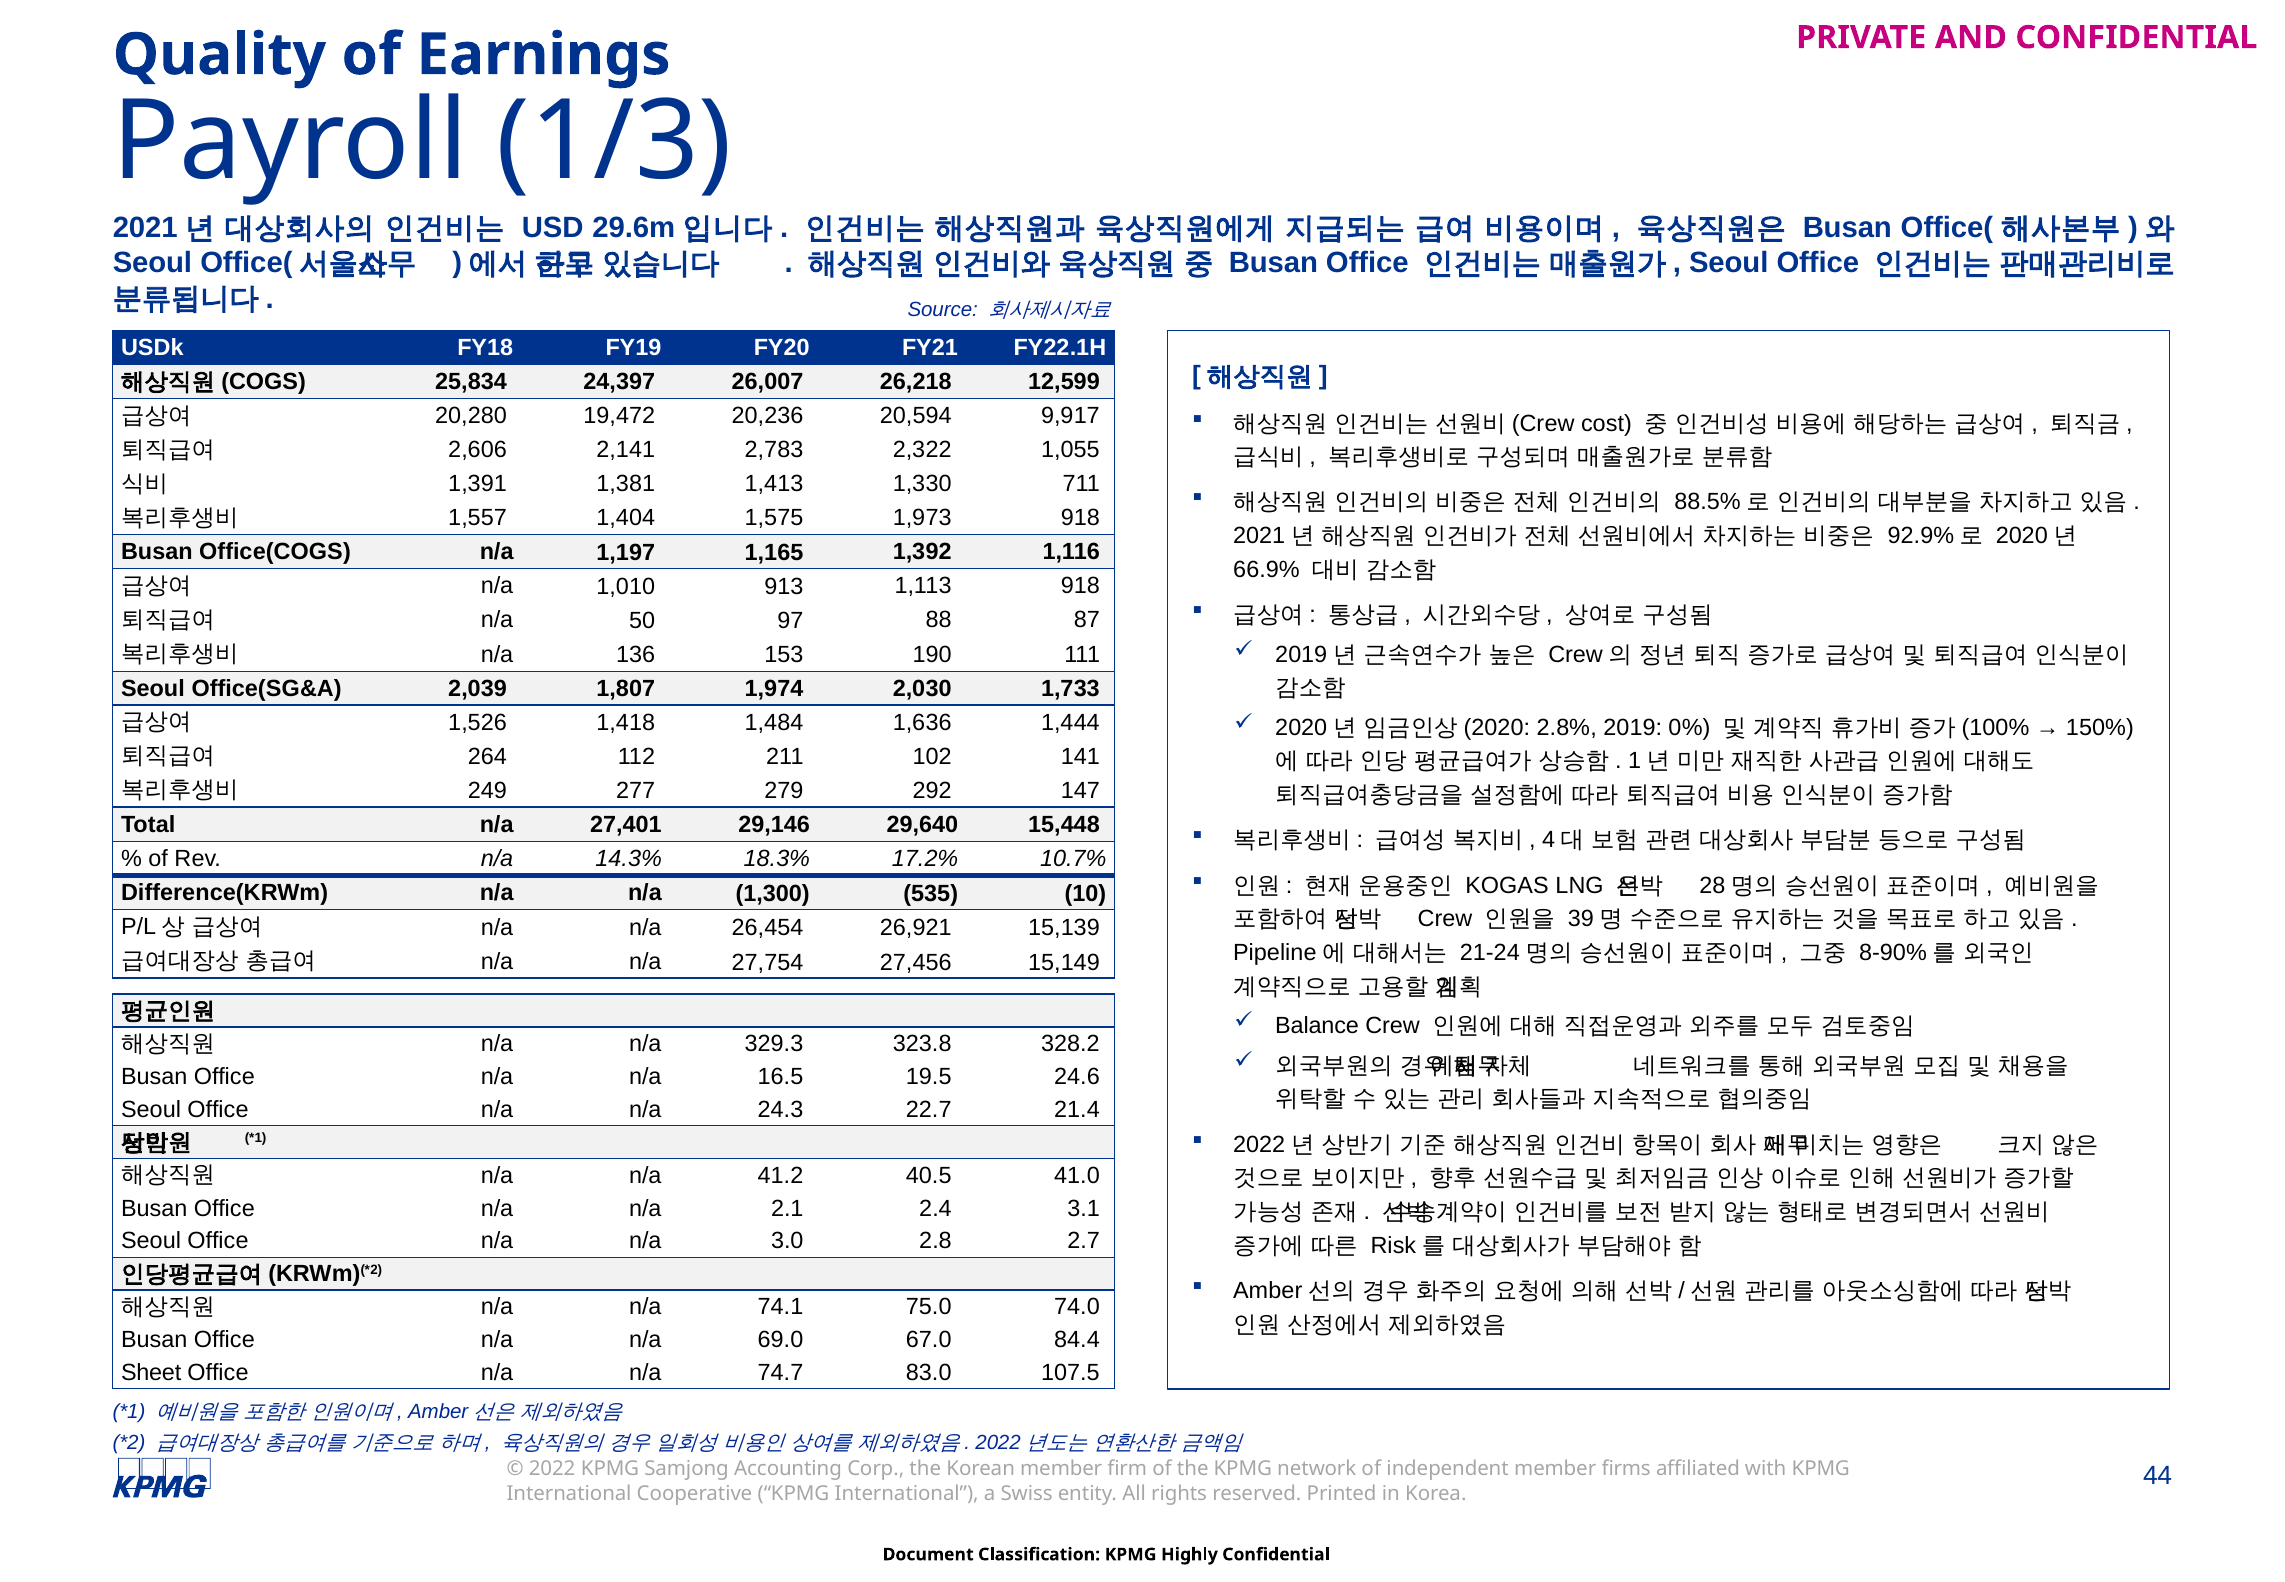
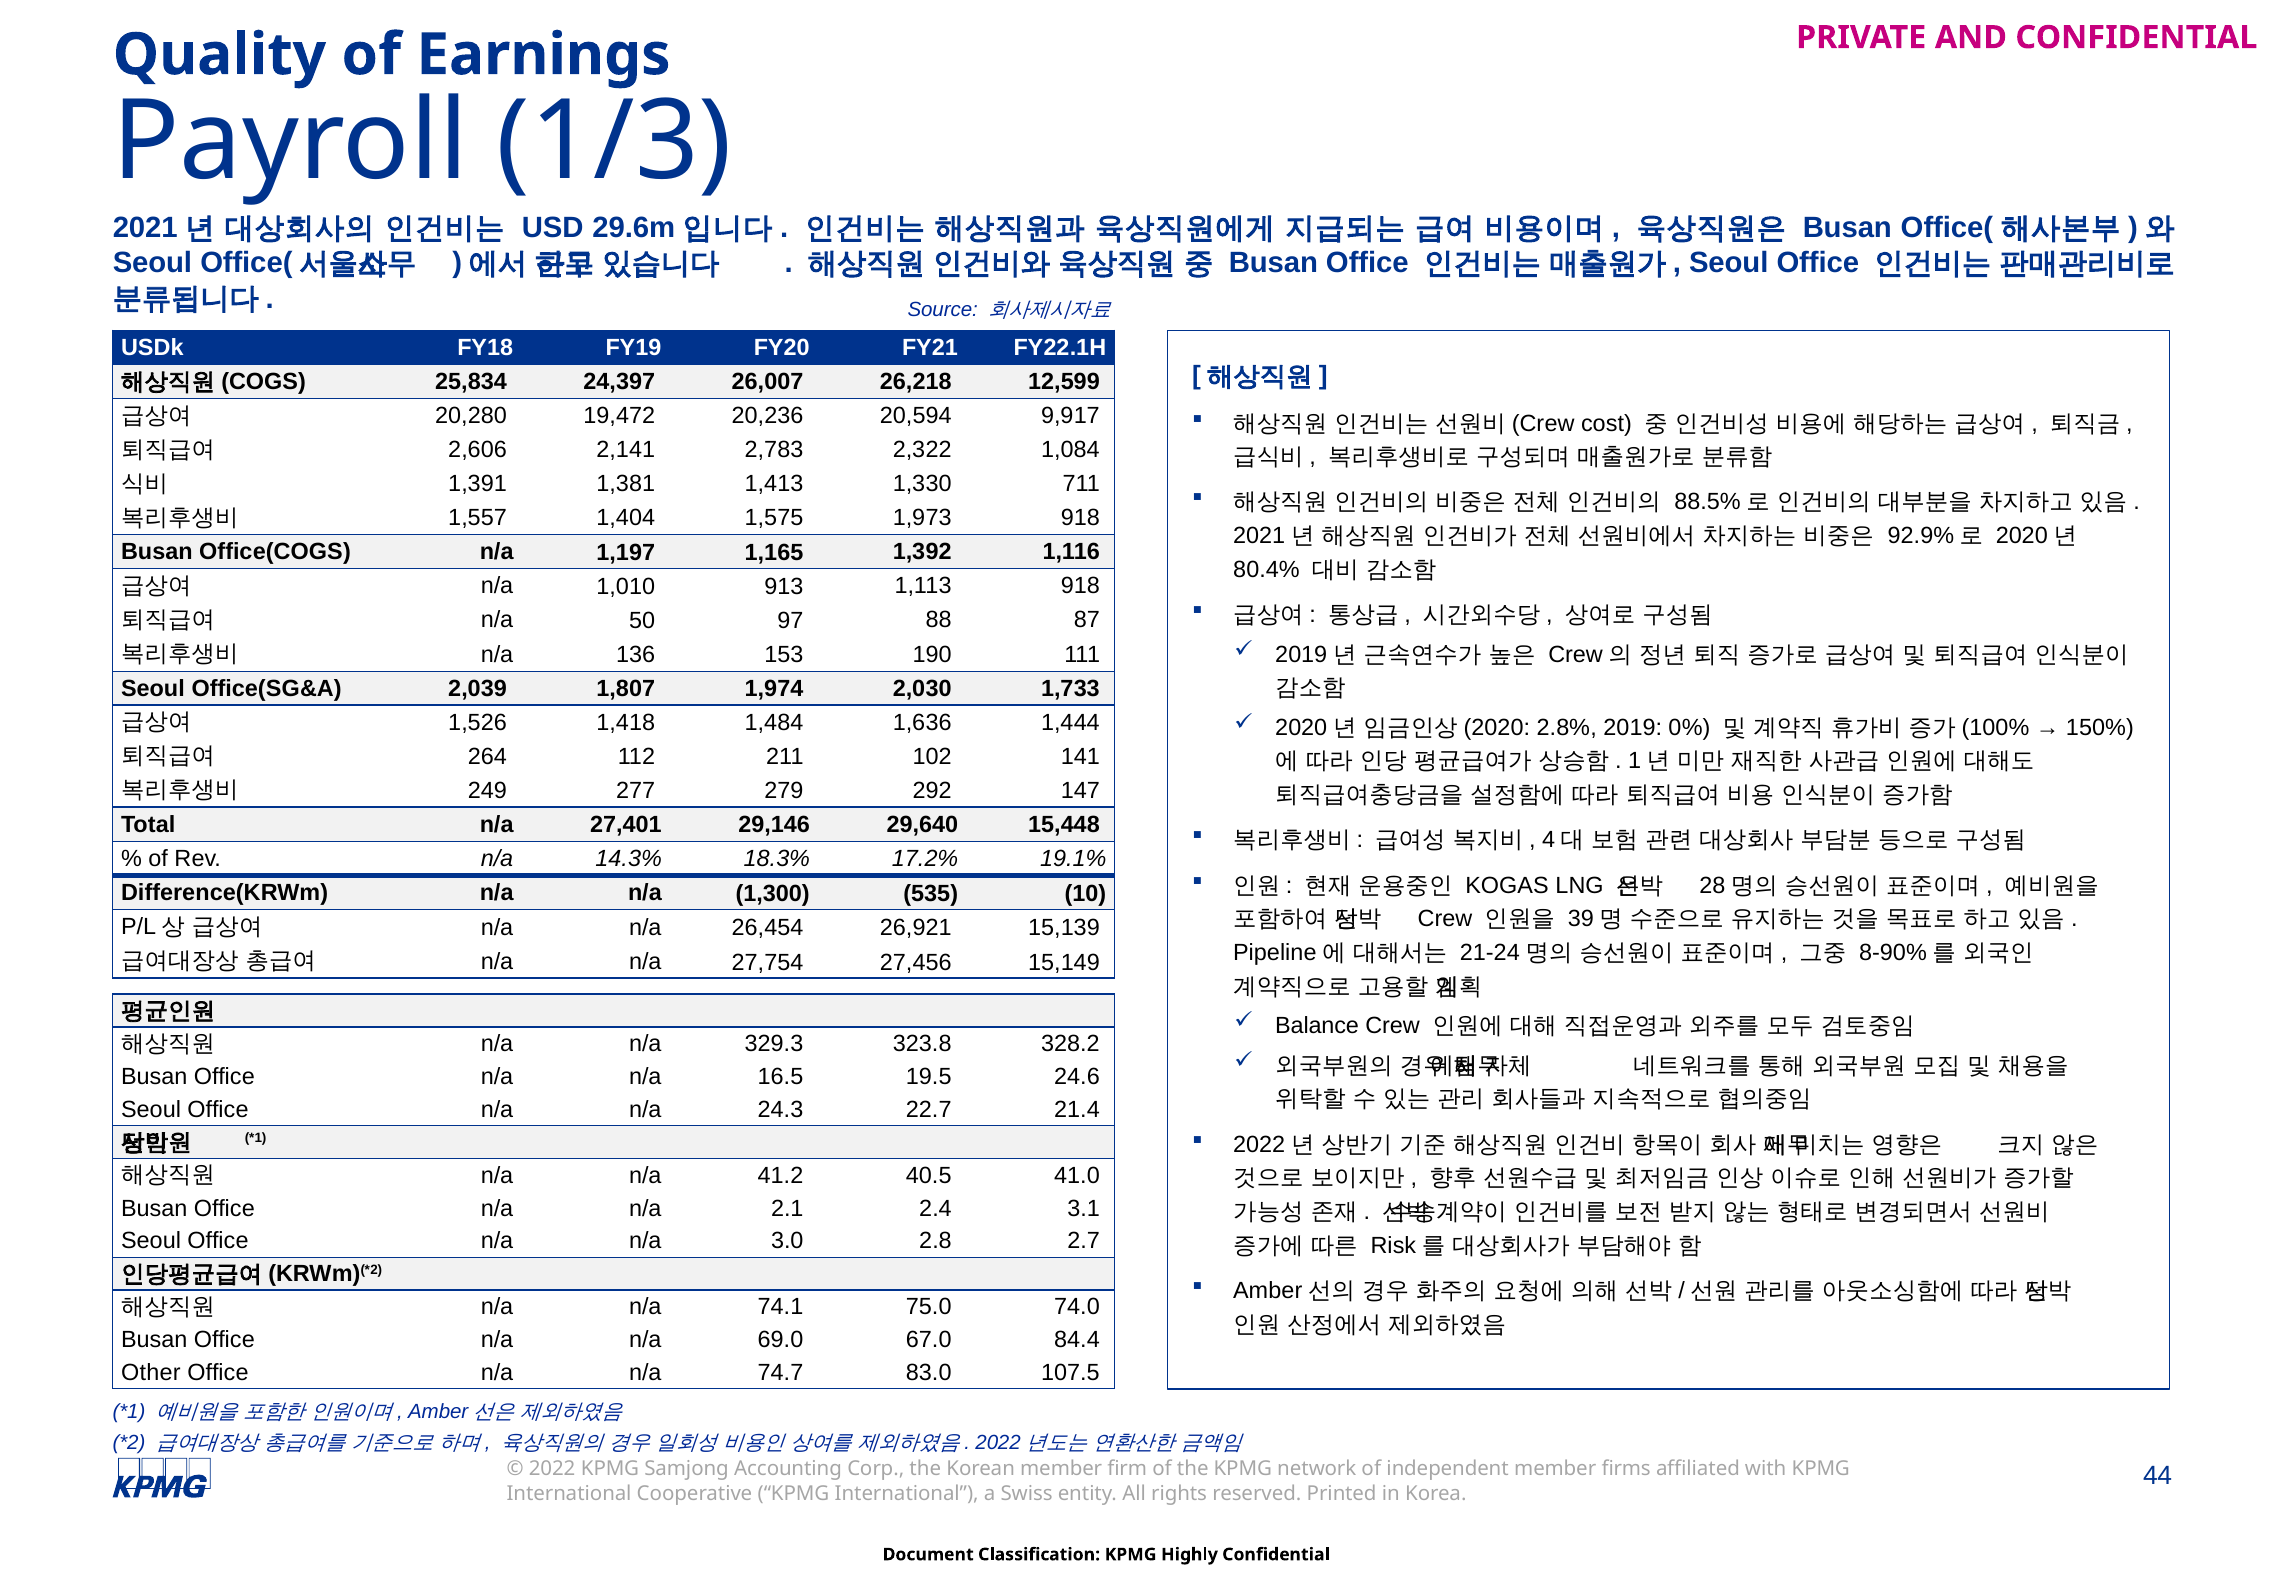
1,055: 1,055 -> 1,084
66.9%: 66.9% -> 80.4%
10.7%: 10.7% -> 19.1%
Sheet: Sheet -> Other
